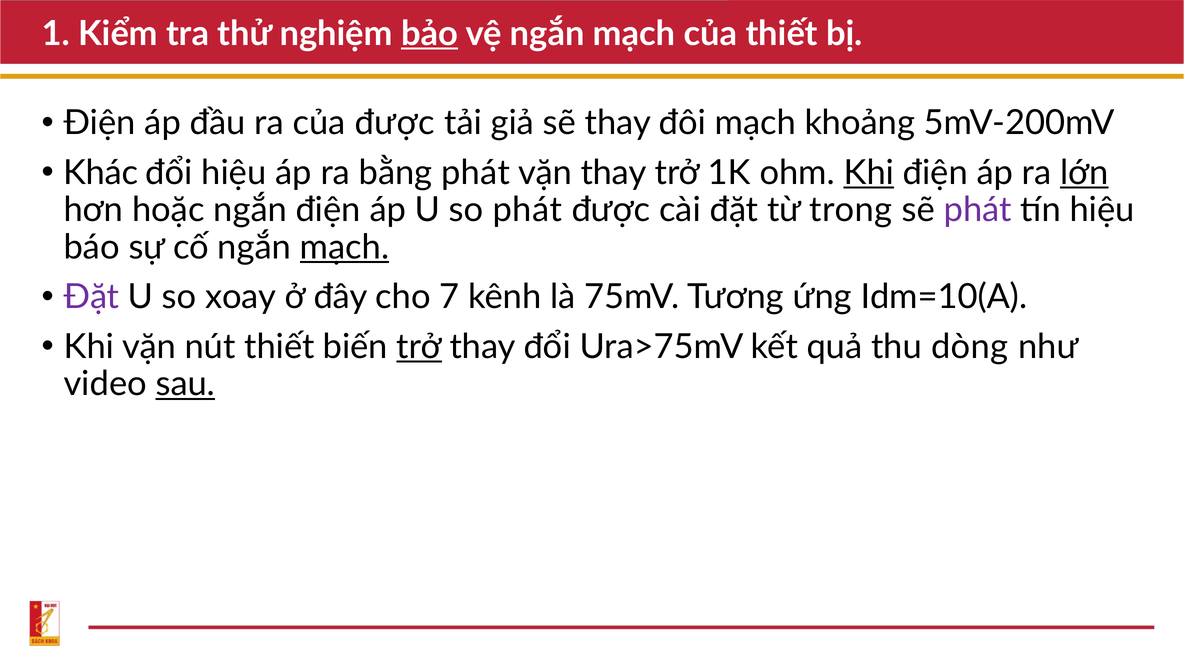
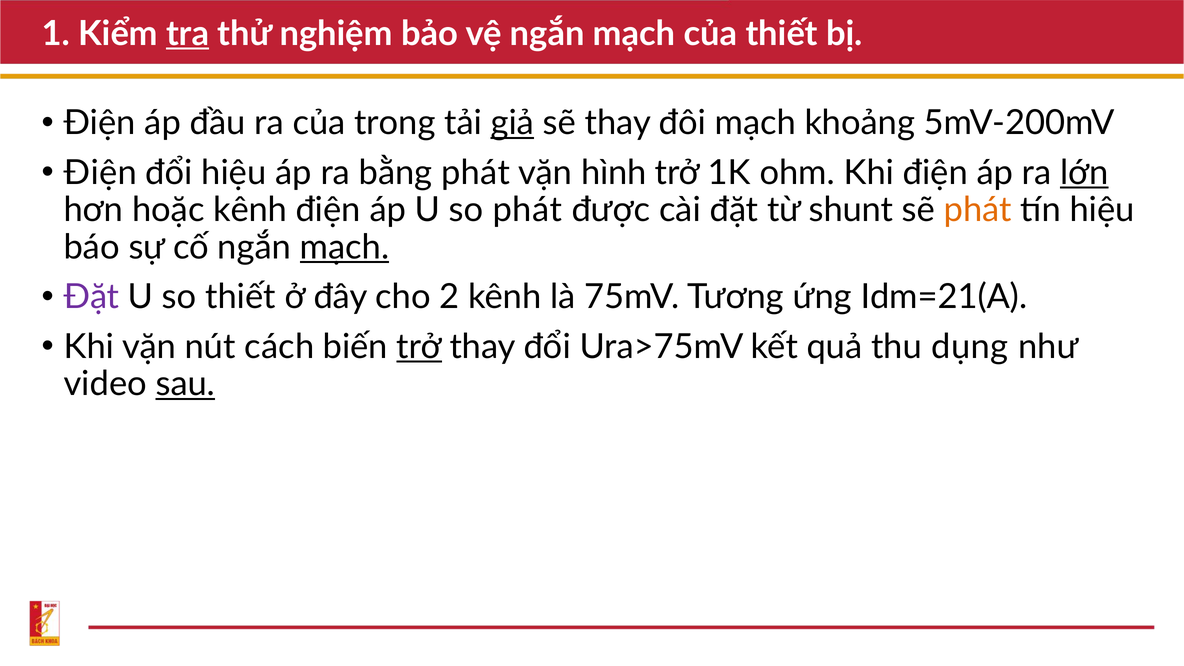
tra underline: none -> present
bảo underline: present -> none
của được: được -> trong
giả underline: none -> present
Khác at (101, 173): Khác -> Điện
vặn thay: thay -> hình
Khi at (869, 173) underline: present -> none
hoặc ngắn: ngắn -> kênh
trong: trong -> shunt
phát at (978, 210) colour: purple -> orange
so xoay: xoay -> thiết
7: 7 -> 2
Idm=10(A: Idm=10(A -> Idm=21(A
nút thiết: thiết -> cách
dòng: dòng -> dụng
